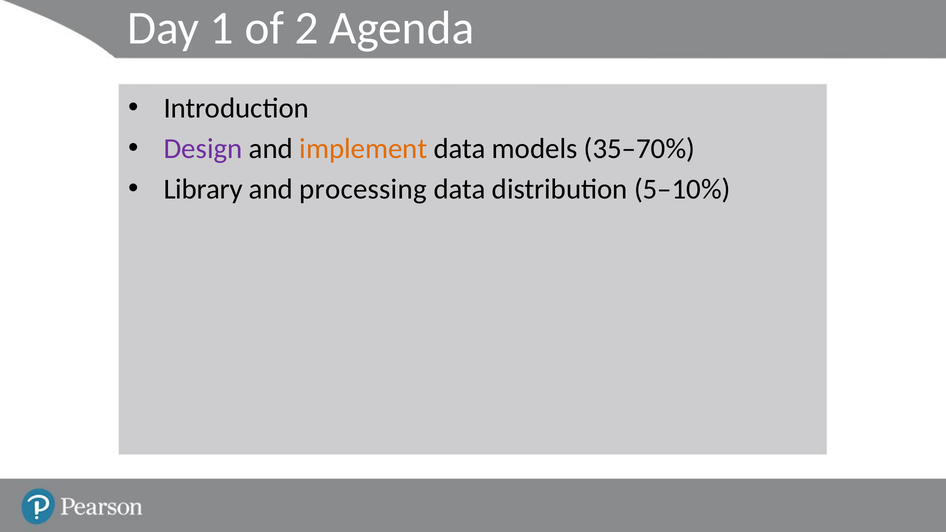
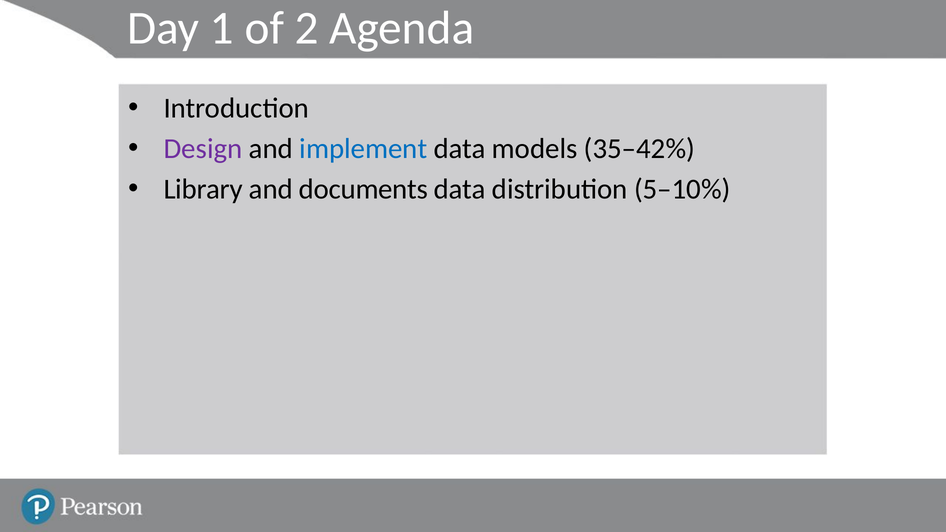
implement colour: orange -> blue
35–70%: 35–70% -> 35–42%
processing: processing -> documents
